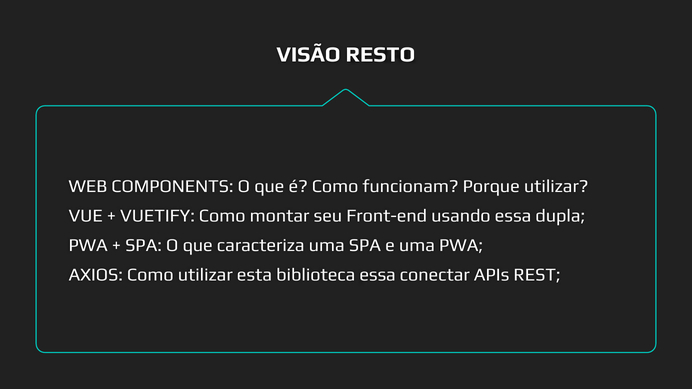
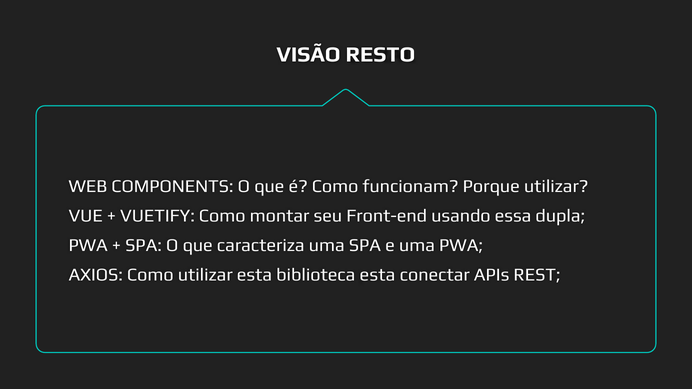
biblioteca essa: essa -> esta
